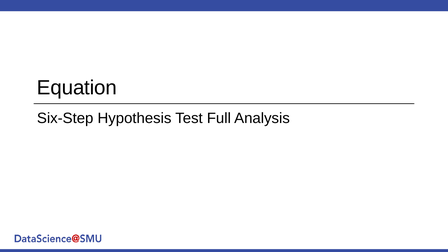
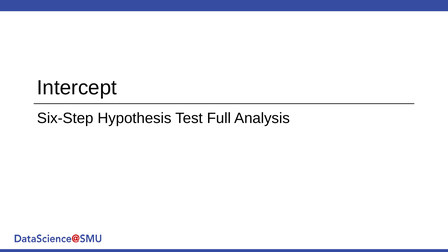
Equation: Equation -> Intercept
